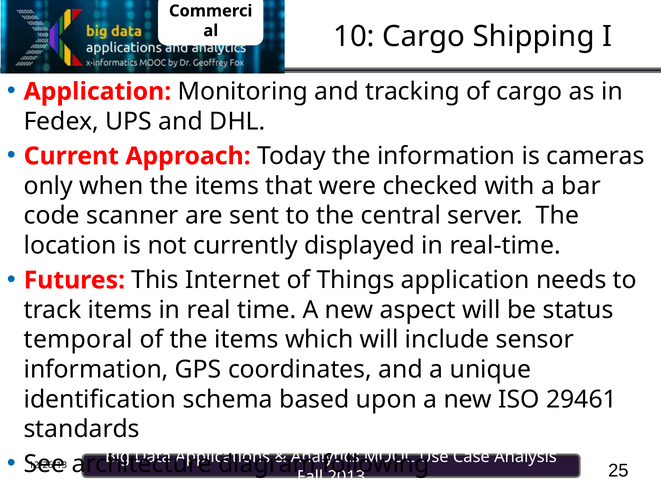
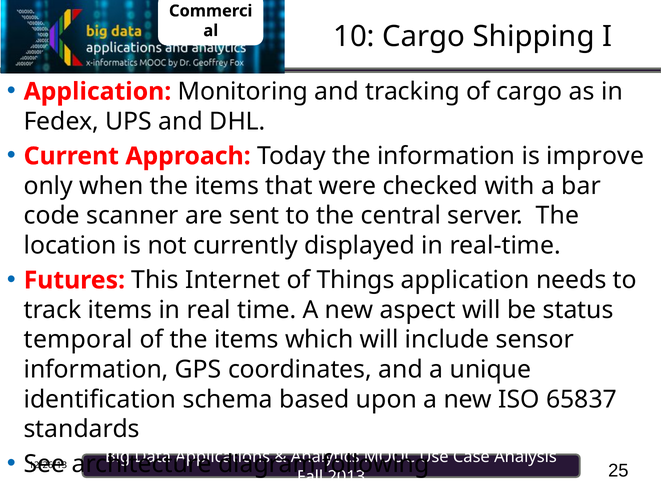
cameras: cameras -> improve
29461: 29461 -> 65837
